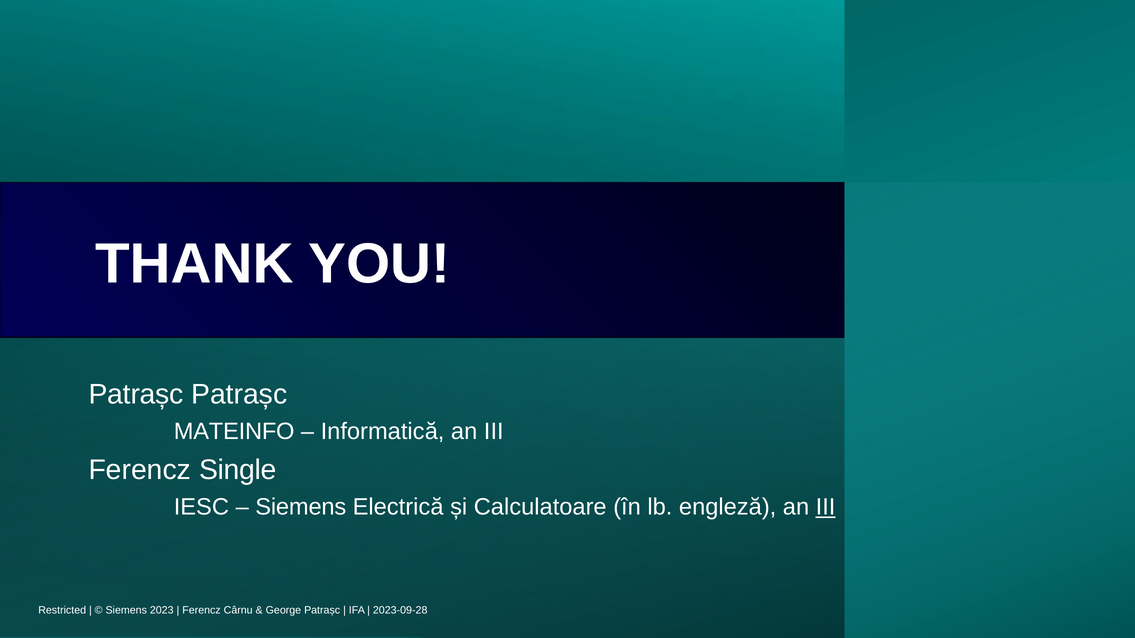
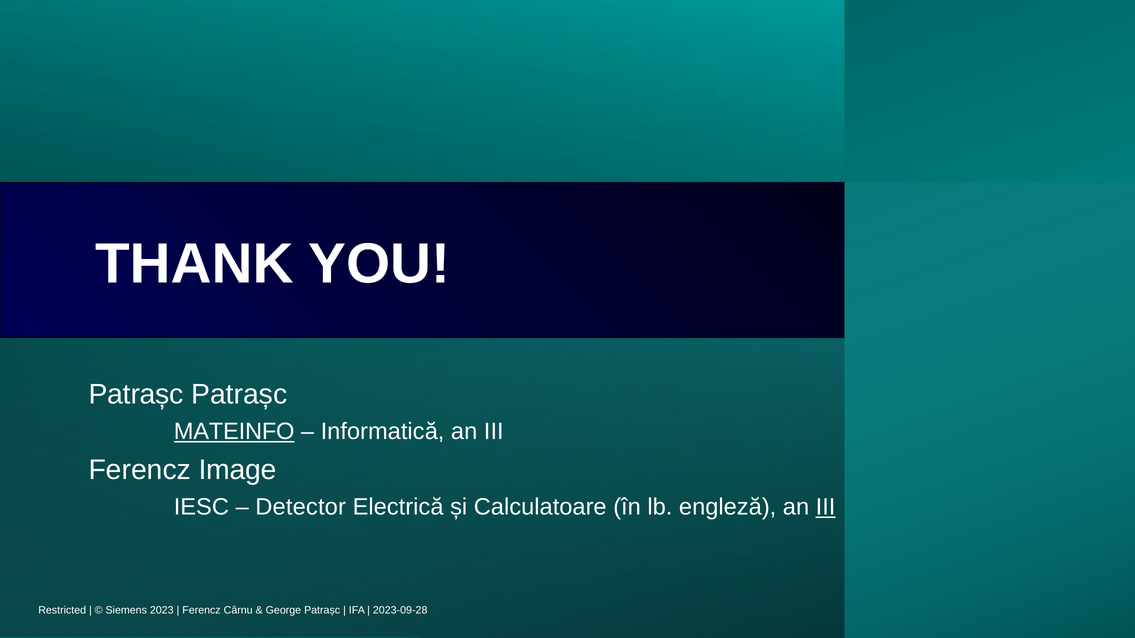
MATEINFO underline: none -> present
Single: Single -> Image
Siemens at (301, 507): Siemens -> Detector
